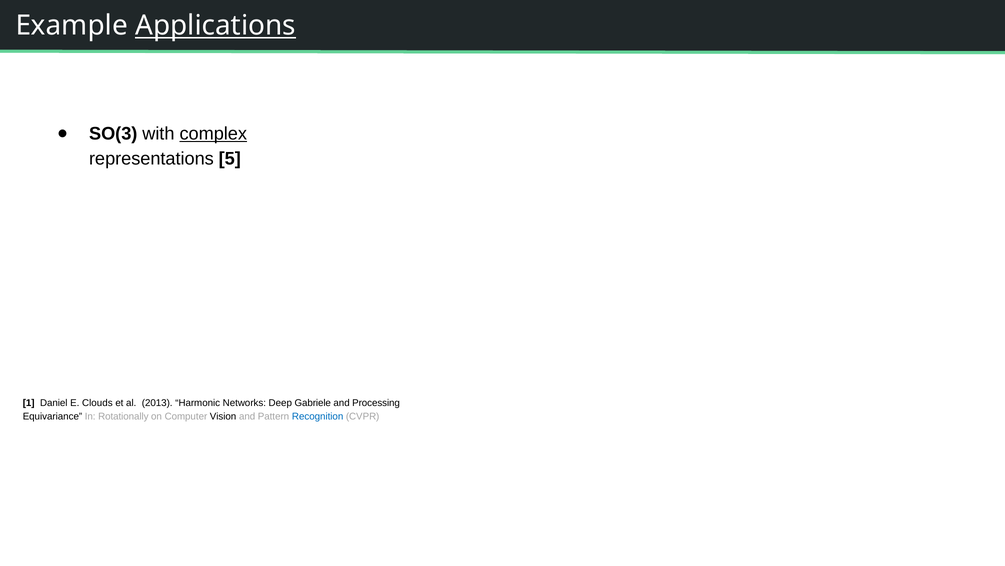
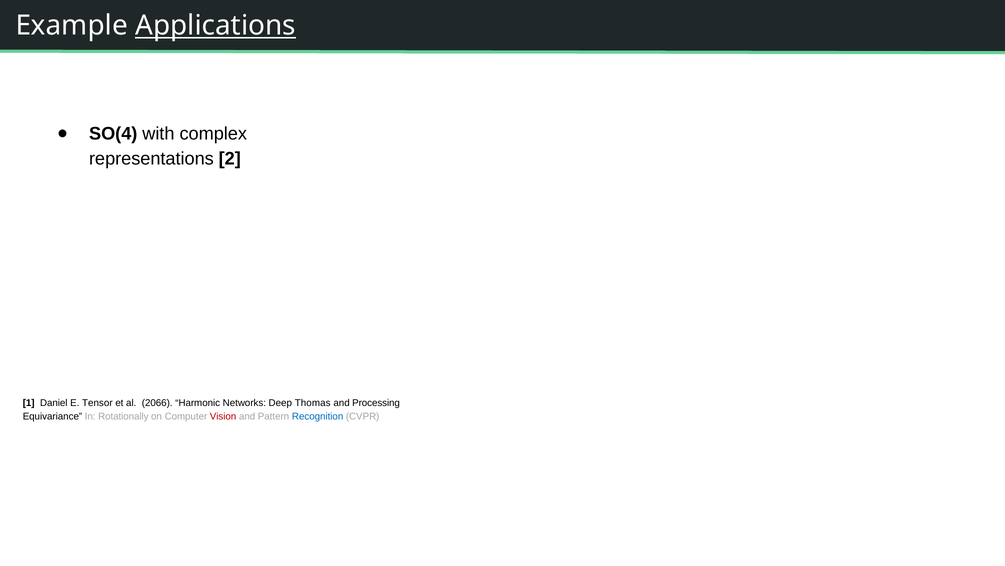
SO(3: SO(3 -> SO(4
complex underline: present -> none
5: 5 -> 2
Clouds: Clouds -> Tensor
2013: 2013 -> 2066
Gabriele: Gabriele -> Thomas
Vision colour: black -> red
